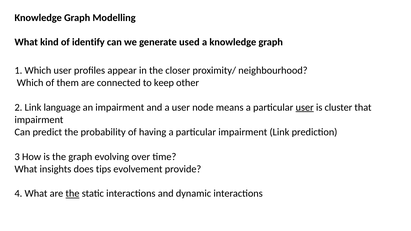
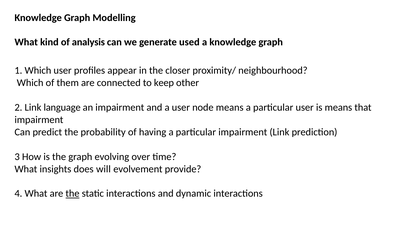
identify: identify -> analysis
user at (305, 107) underline: present -> none
is cluster: cluster -> means
tips: tips -> will
